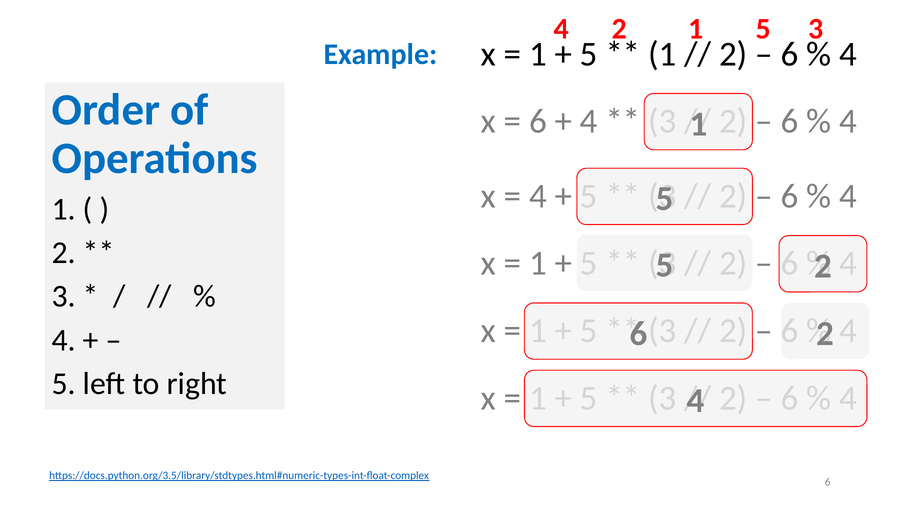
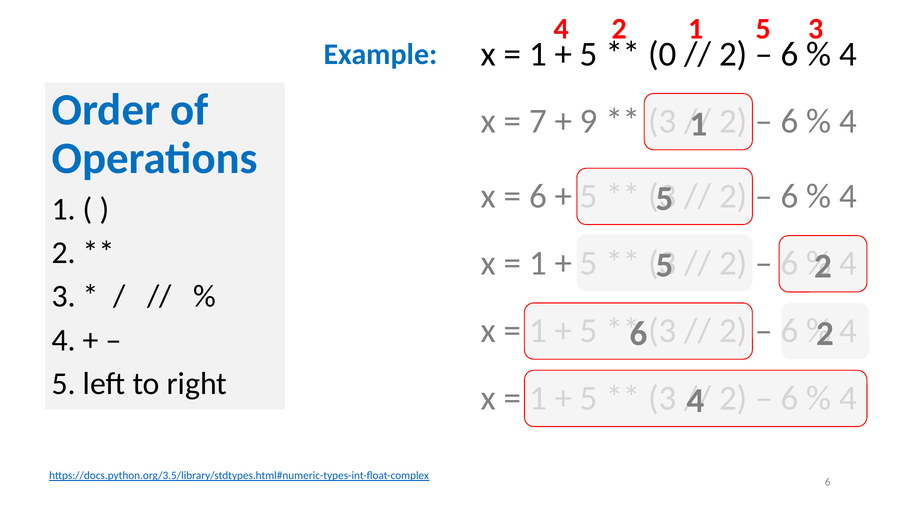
1 at (662, 54): 1 -> 0
6 at (538, 121): 6 -> 7
4 at (589, 121): 4 -> 9
4 at (538, 196): 4 -> 6
